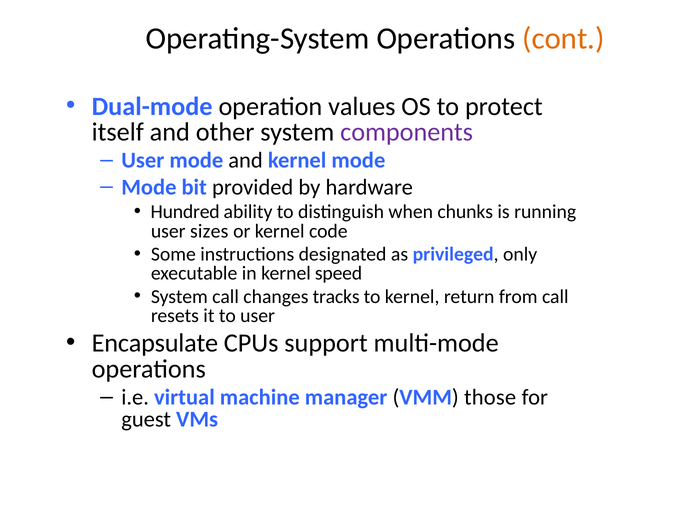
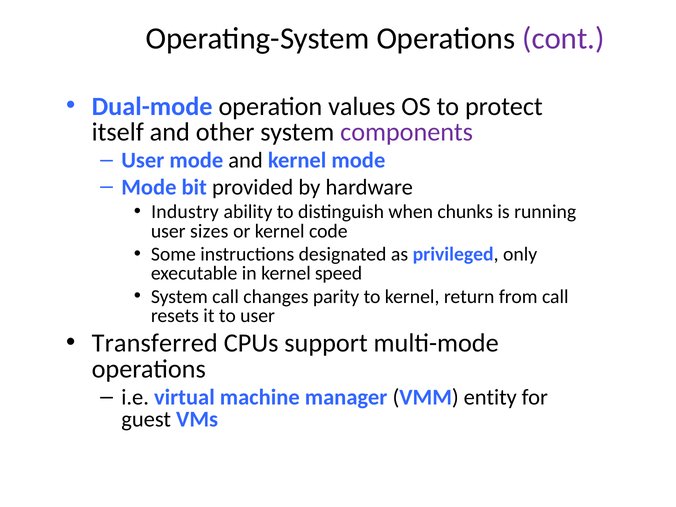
cont colour: orange -> purple
Hundred: Hundred -> Industry
tracks: tracks -> parity
Encapsulate: Encapsulate -> Transferred
those: those -> entity
